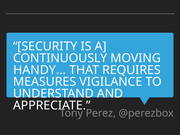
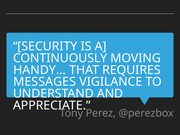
MEASURES: MEASURES -> MESSAGES
